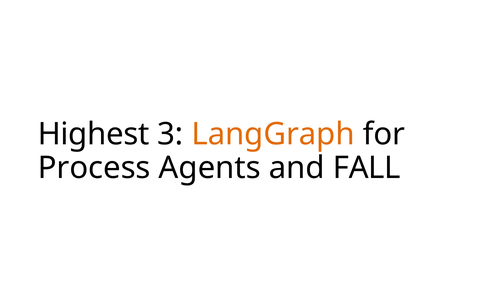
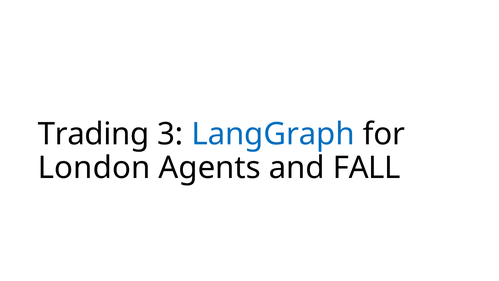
Highest: Highest -> Trading
LangGraph colour: orange -> blue
Process: Process -> London
